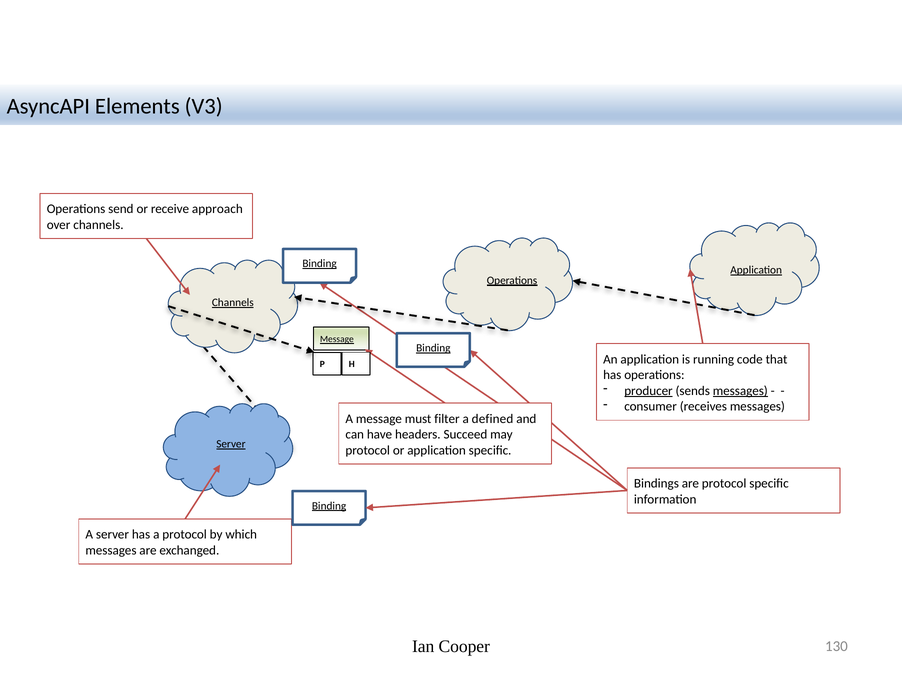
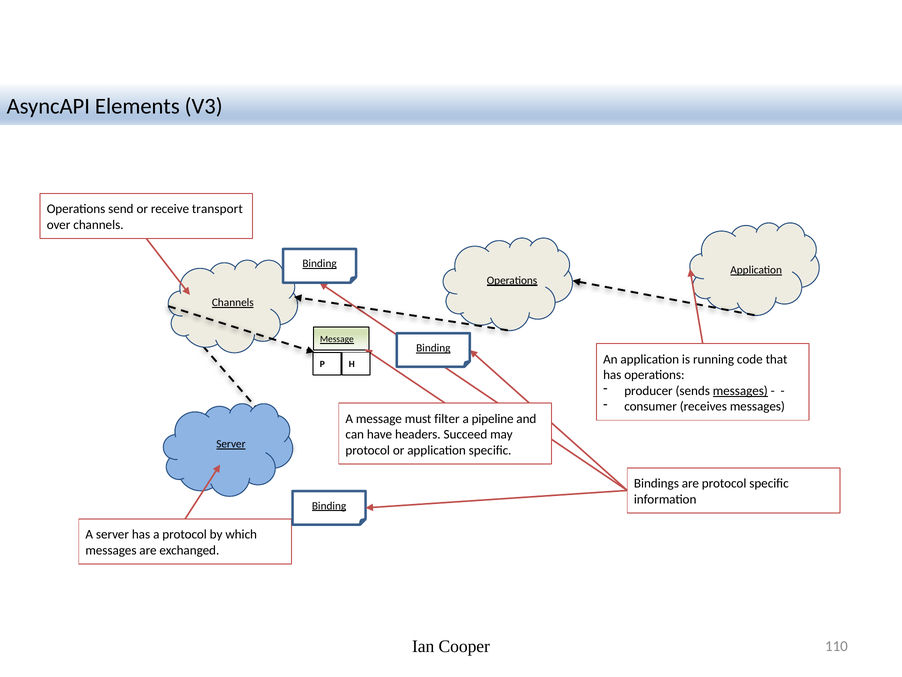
approach: approach -> transport
producer underline: present -> none
defined: defined -> pipeline
130: 130 -> 110
